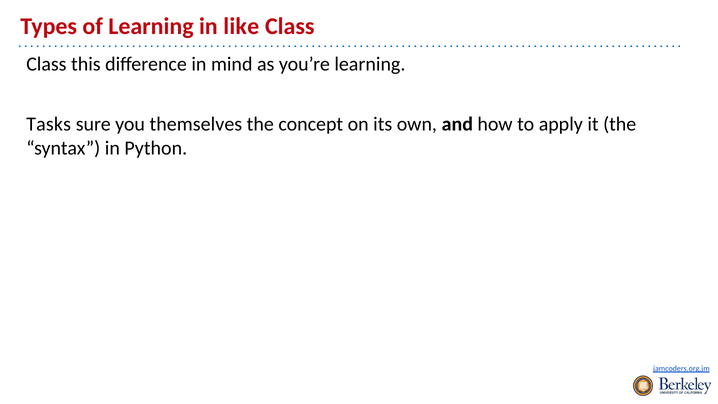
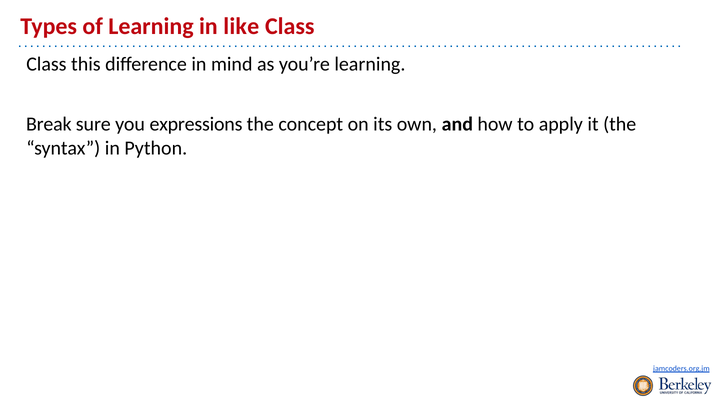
Tasks: Tasks -> Break
themselves: themselves -> expressions
